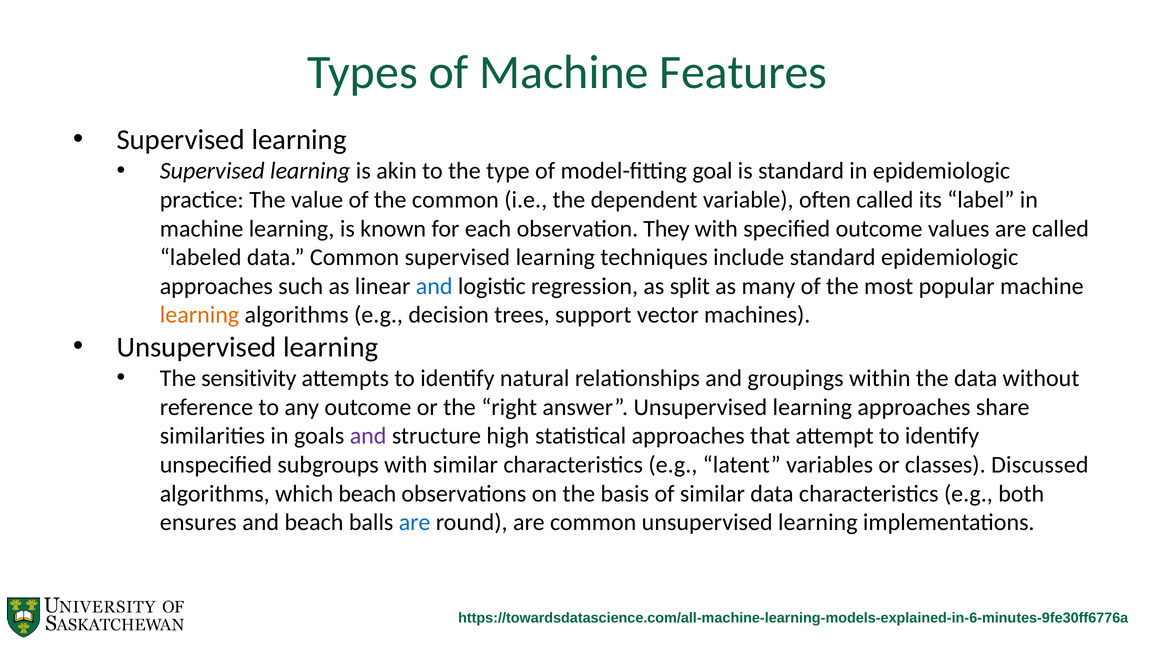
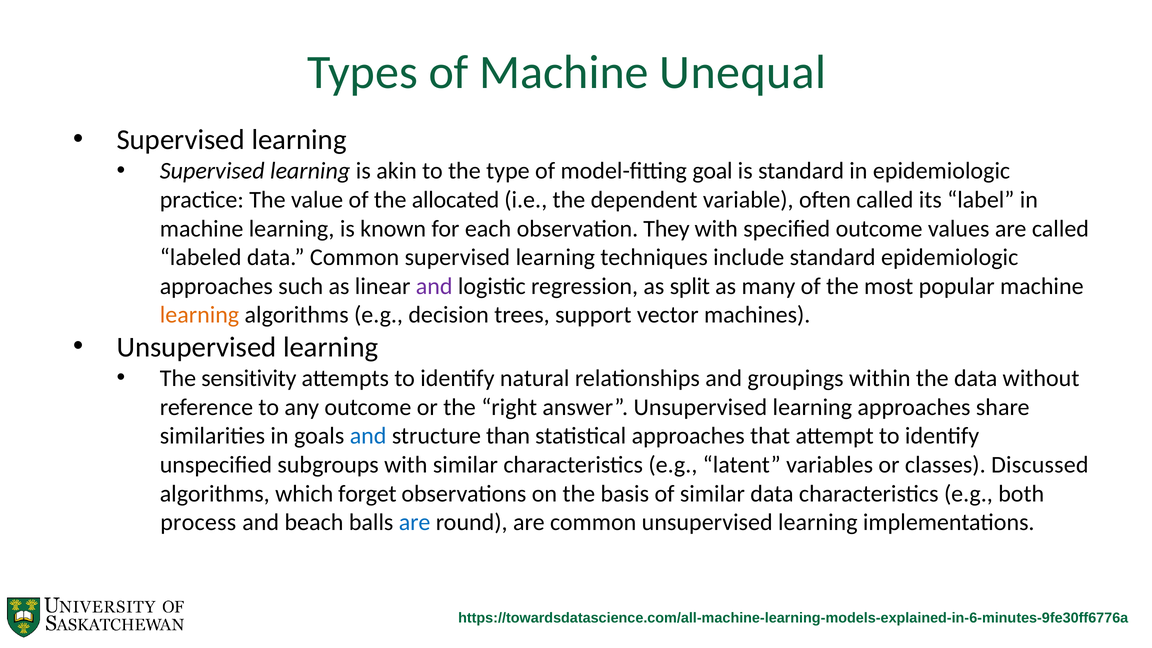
Features: Features -> Unequal
the common: common -> allocated
and at (434, 286) colour: blue -> purple
and at (368, 436) colour: purple -> blue
high: high -> than
which beach: beach -> forget
ensures: ensures -> process
